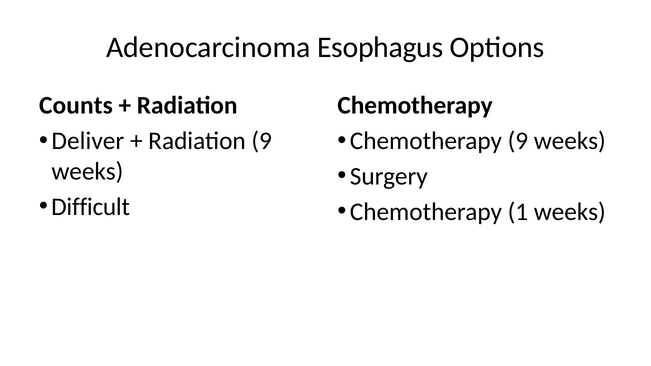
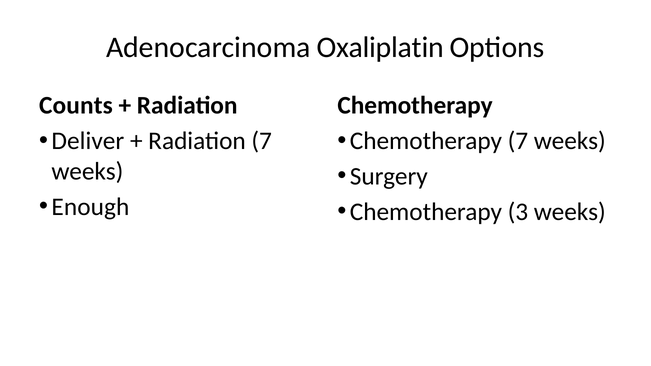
Esophagus: Esophagus -> Oxaliplatin
Radiation 9: 9 -> 7
Chemotherapy 9: 9 -> 7
Difficult: Difficult -> Enough
1: 1 -> 3
